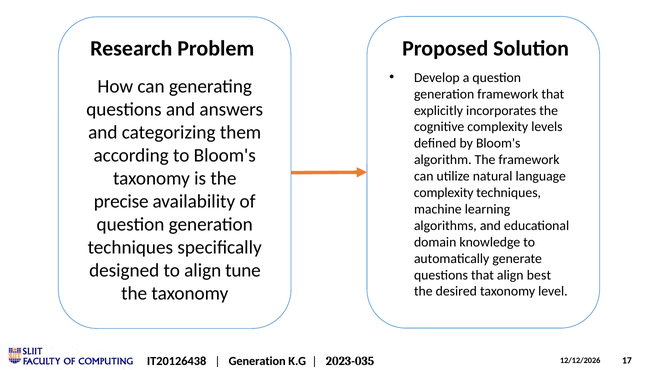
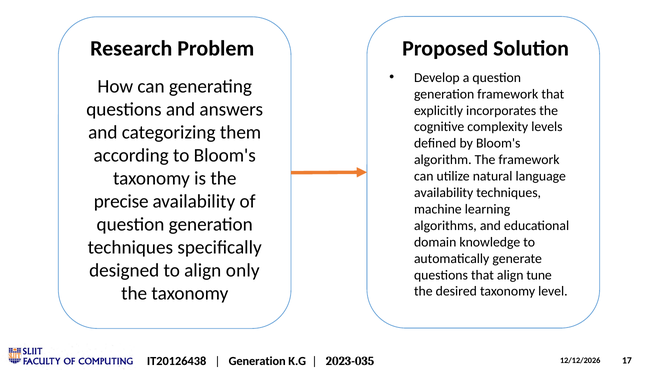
complexity at (444, 193): complexity -> availability
tune: tune -> only
best: best -> tune
